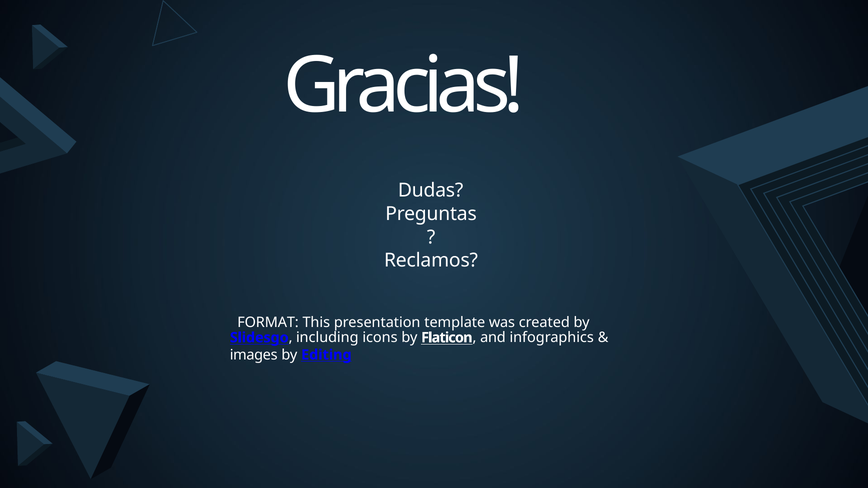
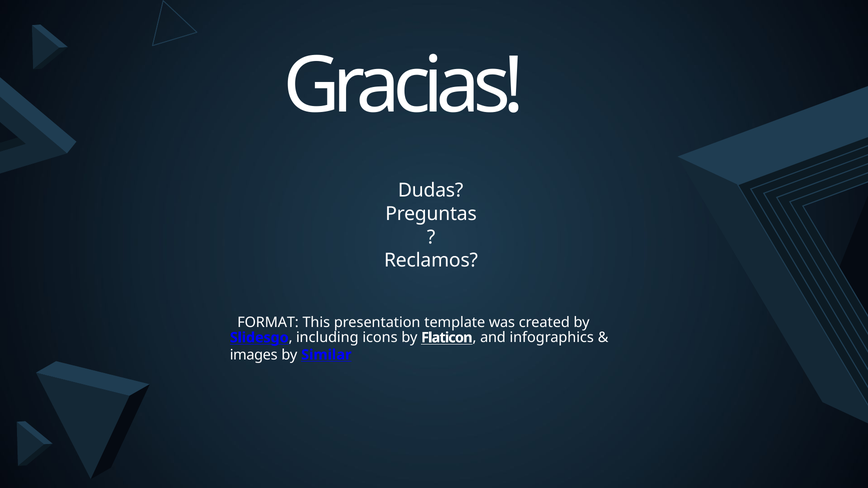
Editing: Editing -> Similar
